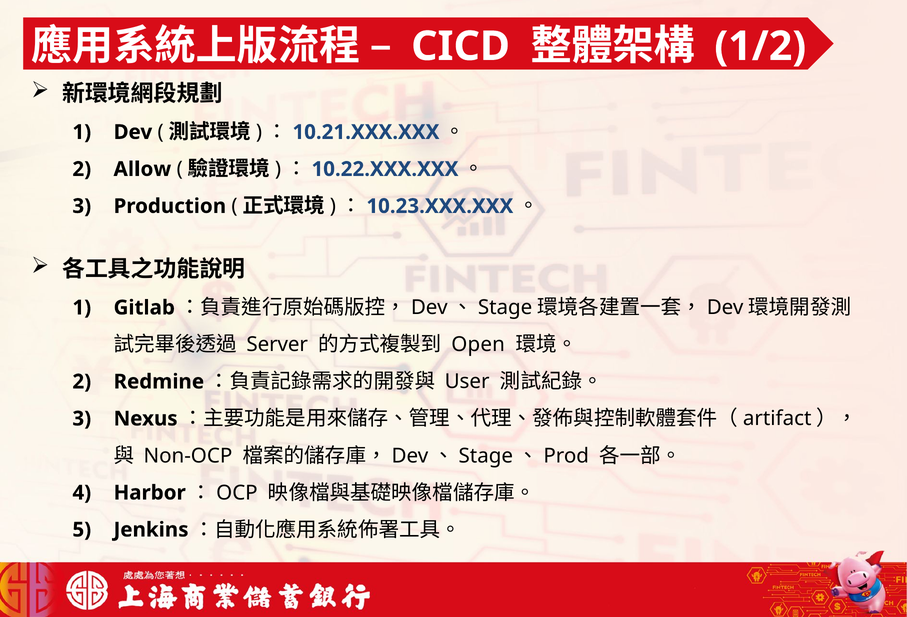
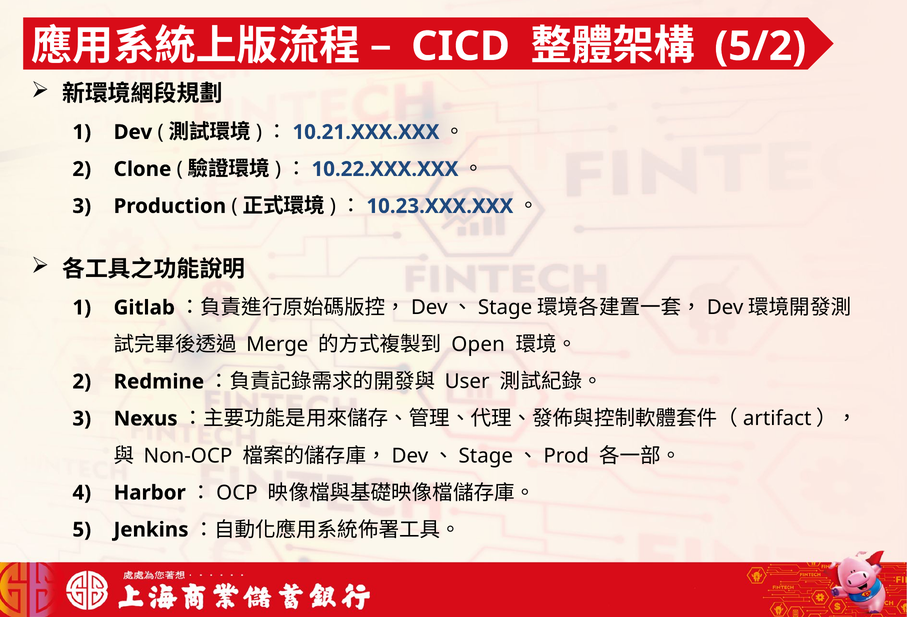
1/2: 1/2 -> 5/2
Allow: Allow -> Clone
Server: Server -> Merge
